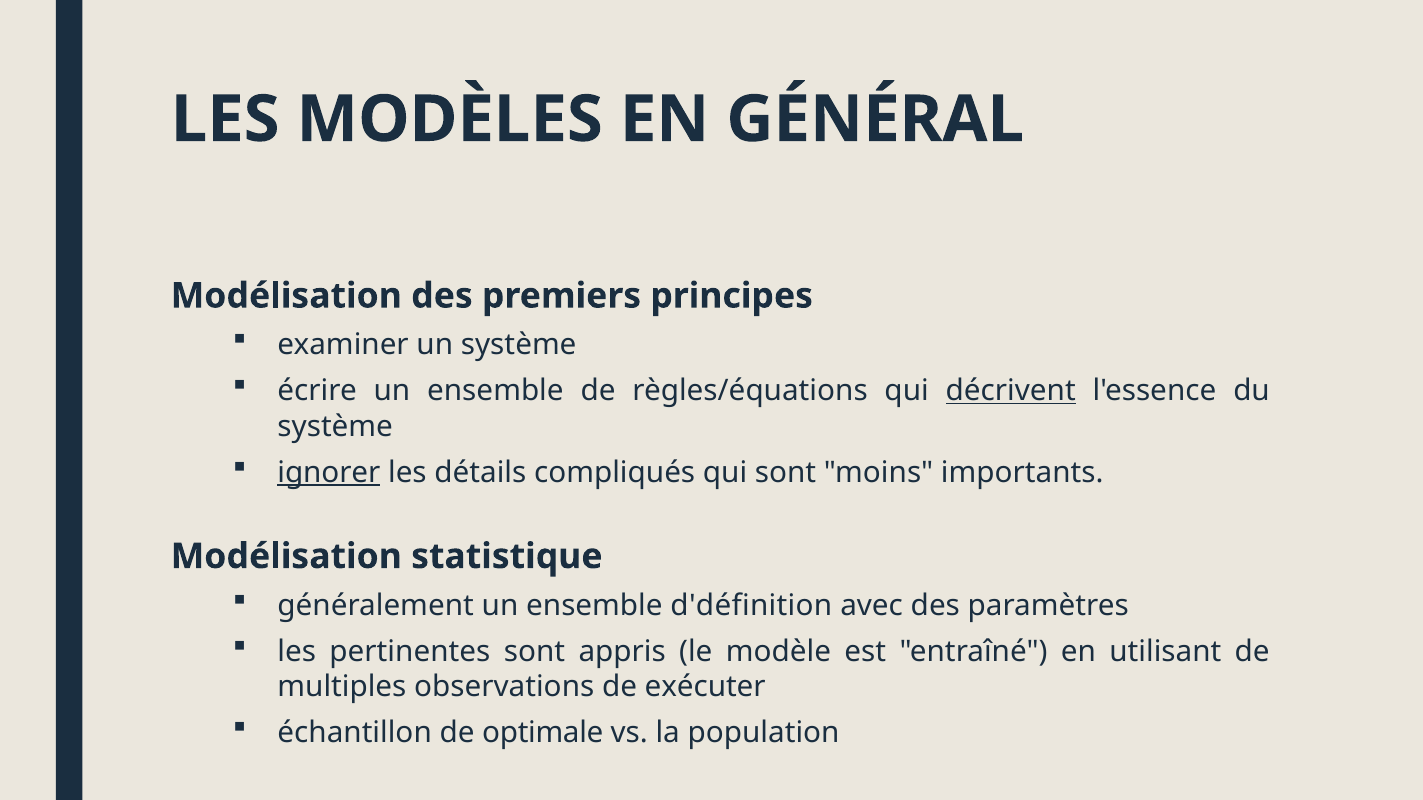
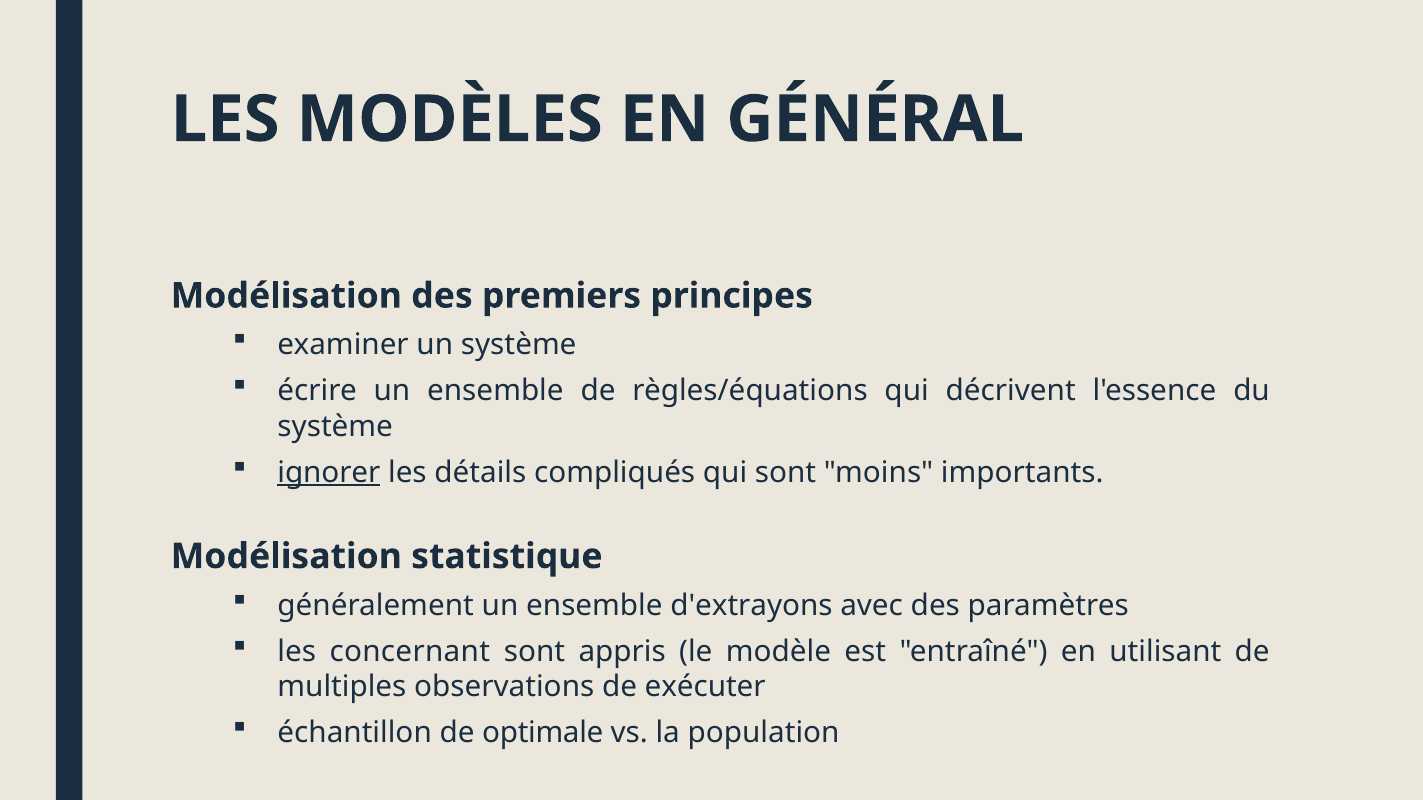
décrivent underline: present -> none
d'définition: d'définition -> d'extrayons
pertinentes: pertinentes -> concernant
